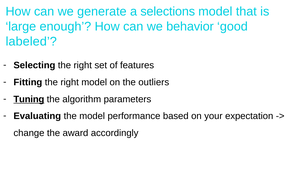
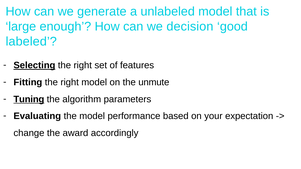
selections: selections -> unlabeled
behavior: behavior -> decision
Selecting underline: none -> present
outliers: outliers -> unmute
